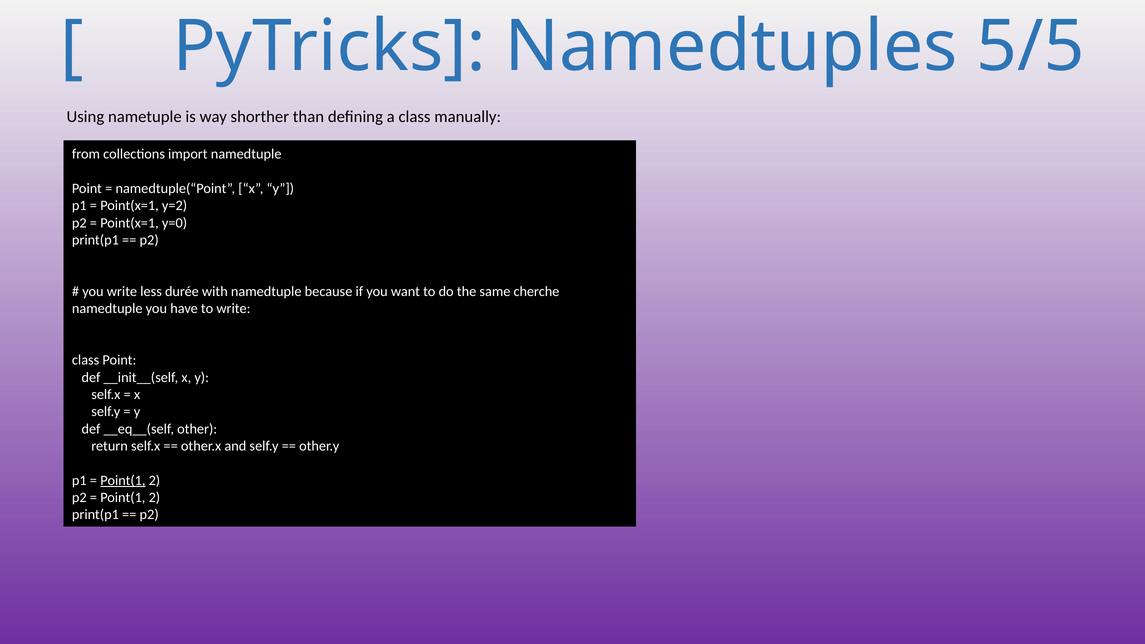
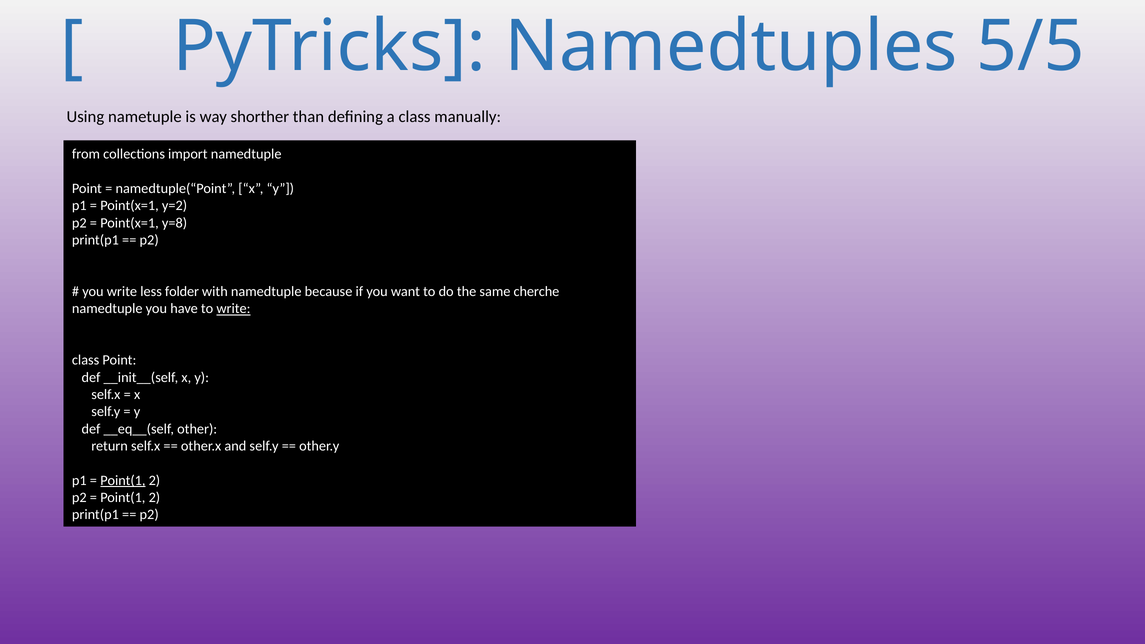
y=0: y=0 -> y=8
durée: durée -> folder
write at (233, 309) underline: none -> present
